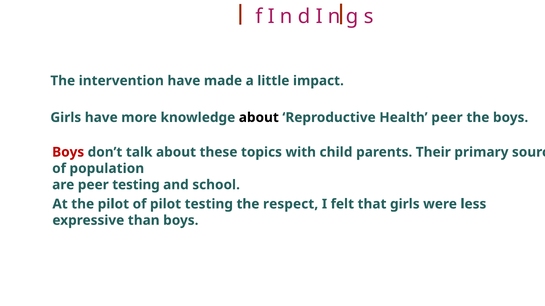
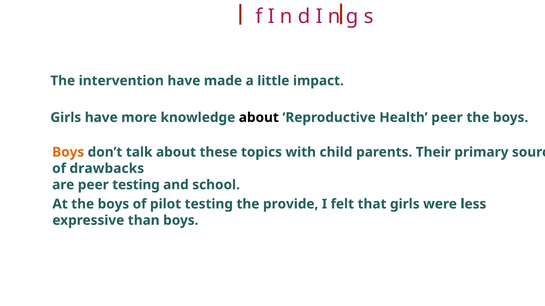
Boys at (68, 152) colour: red -> orange
population: population -> drawbacks
At the pilot: pilot -> boys
respect: respect -> provide
